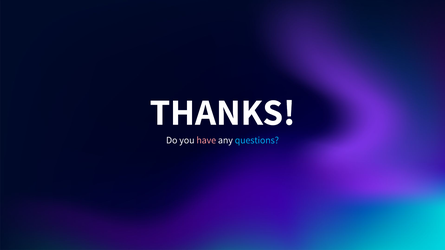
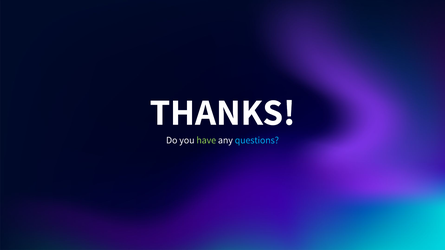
have colour: pink -> light green
